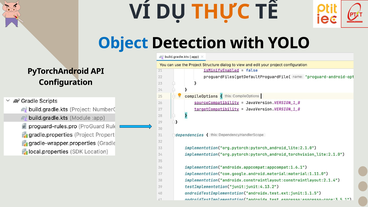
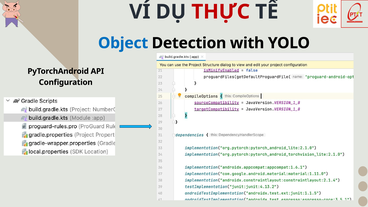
THỰC colour: orange -> red
